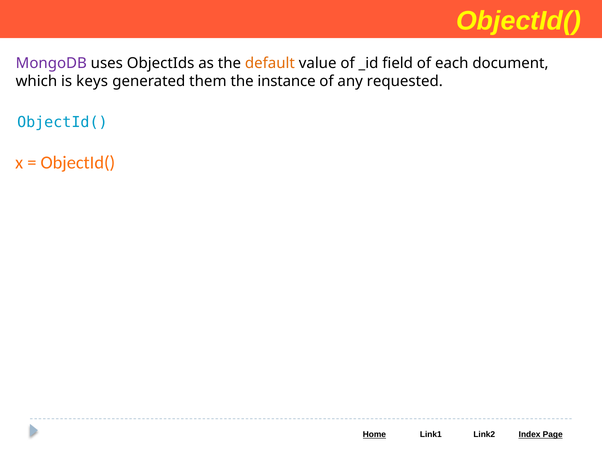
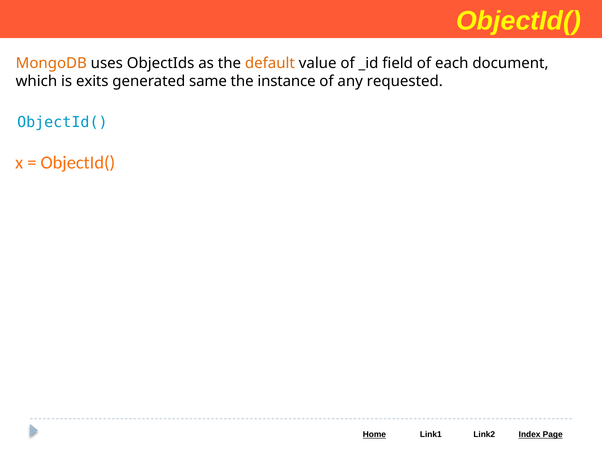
MongoDB colour: purple -> orange
keys: keys -> exits
them: them -> same
